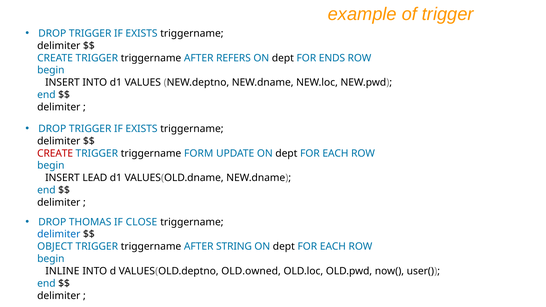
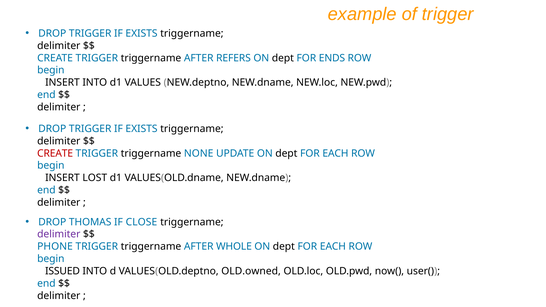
FORM: FORM -> NONE
LEAD: LEAD -> LOST
delimiter at (59, 234) colour: blue -> purple
OBJECT: OBJECT -> PHONE
STRING: STRING -> WHOLE
INLINE: INLINE -> ISSUED
